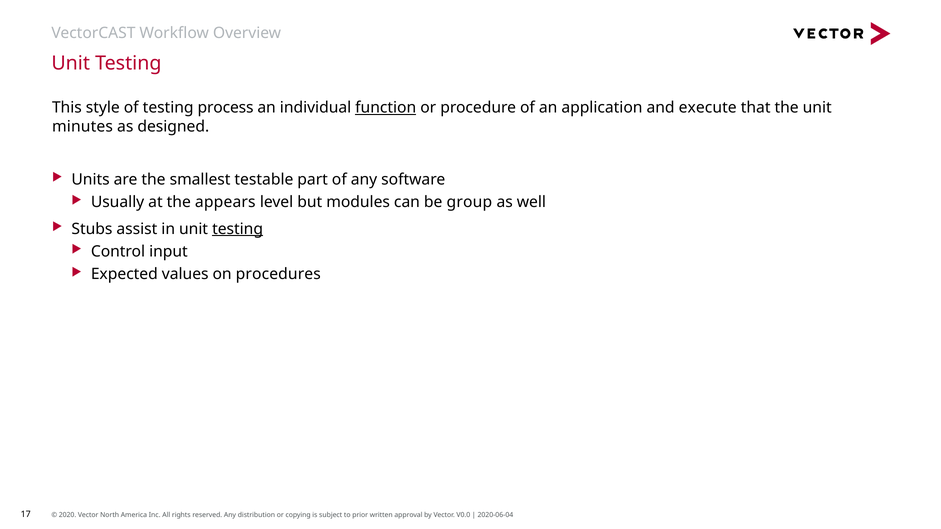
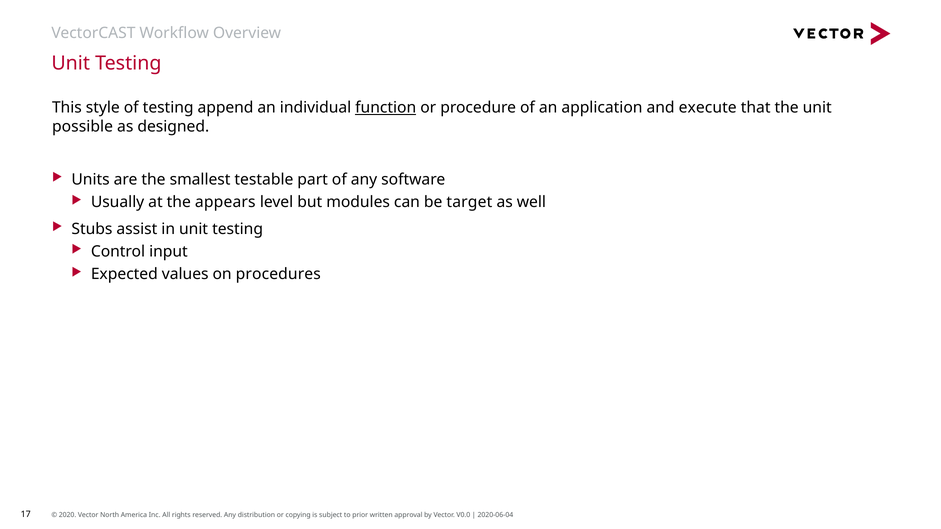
process: process -> append
minutes: minutes -> possible
group: group -> target
testing at (238, 229) underline: present -> none
